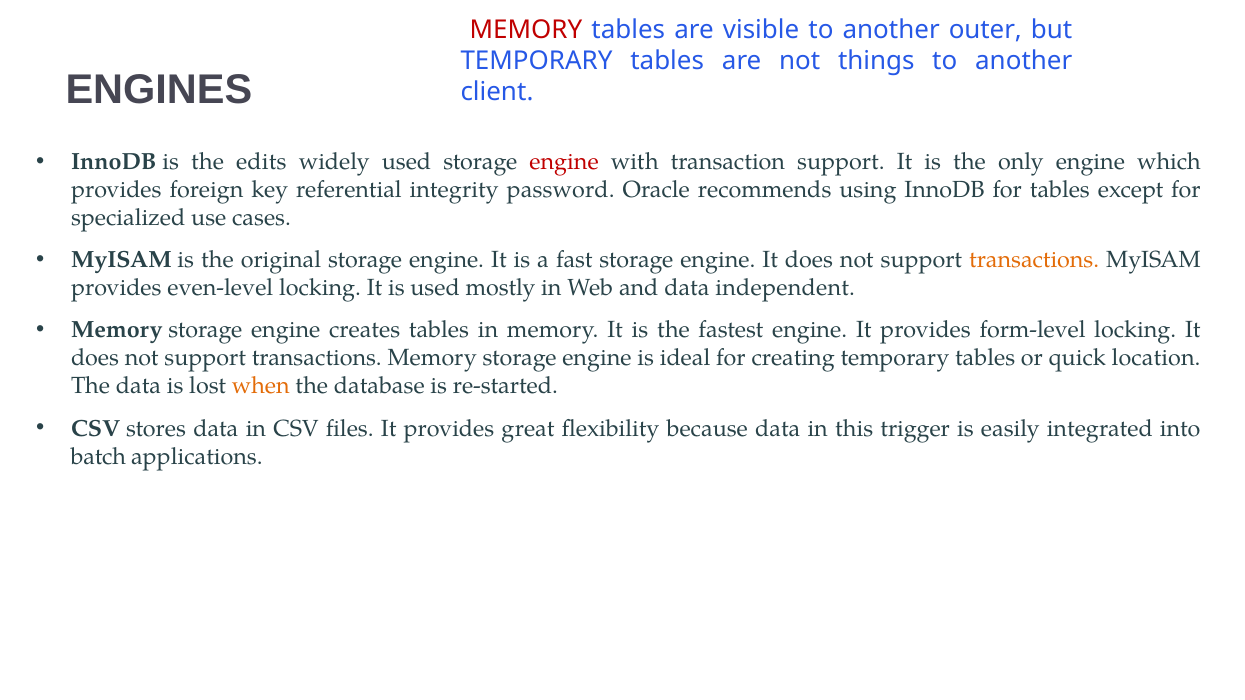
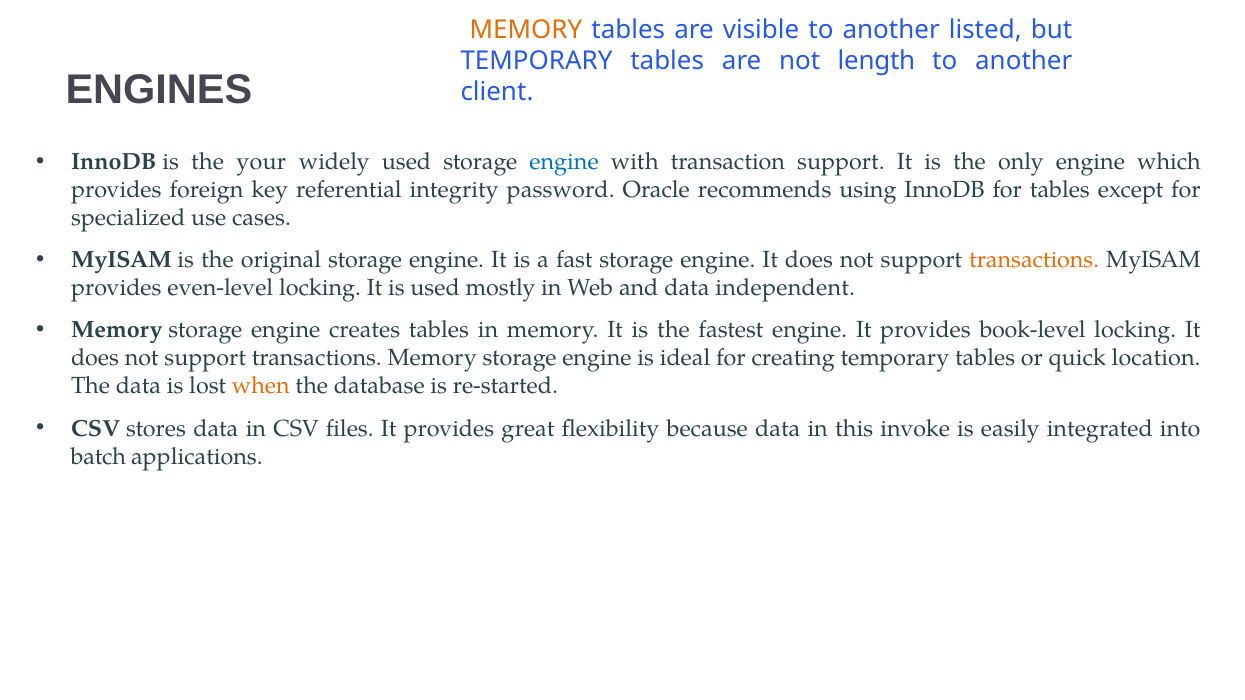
MEMORY at (526, 30) colour: red -> orange
outer: outer -> listed
things: things -> length
edits: edits -> your
engine at (564, 162) colour: red -> blue
form-level: form-level -> book-level
trigger: trigger -> invoke
